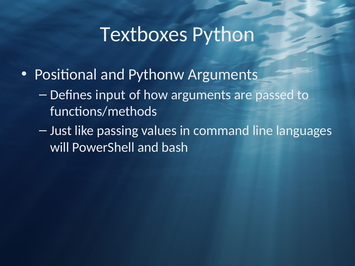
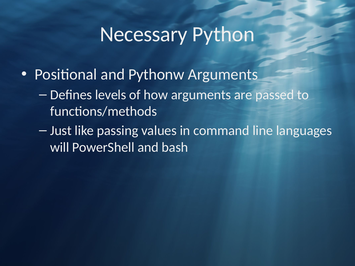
Textboxes: Textboxes -> Necessary
input: input -> levels
